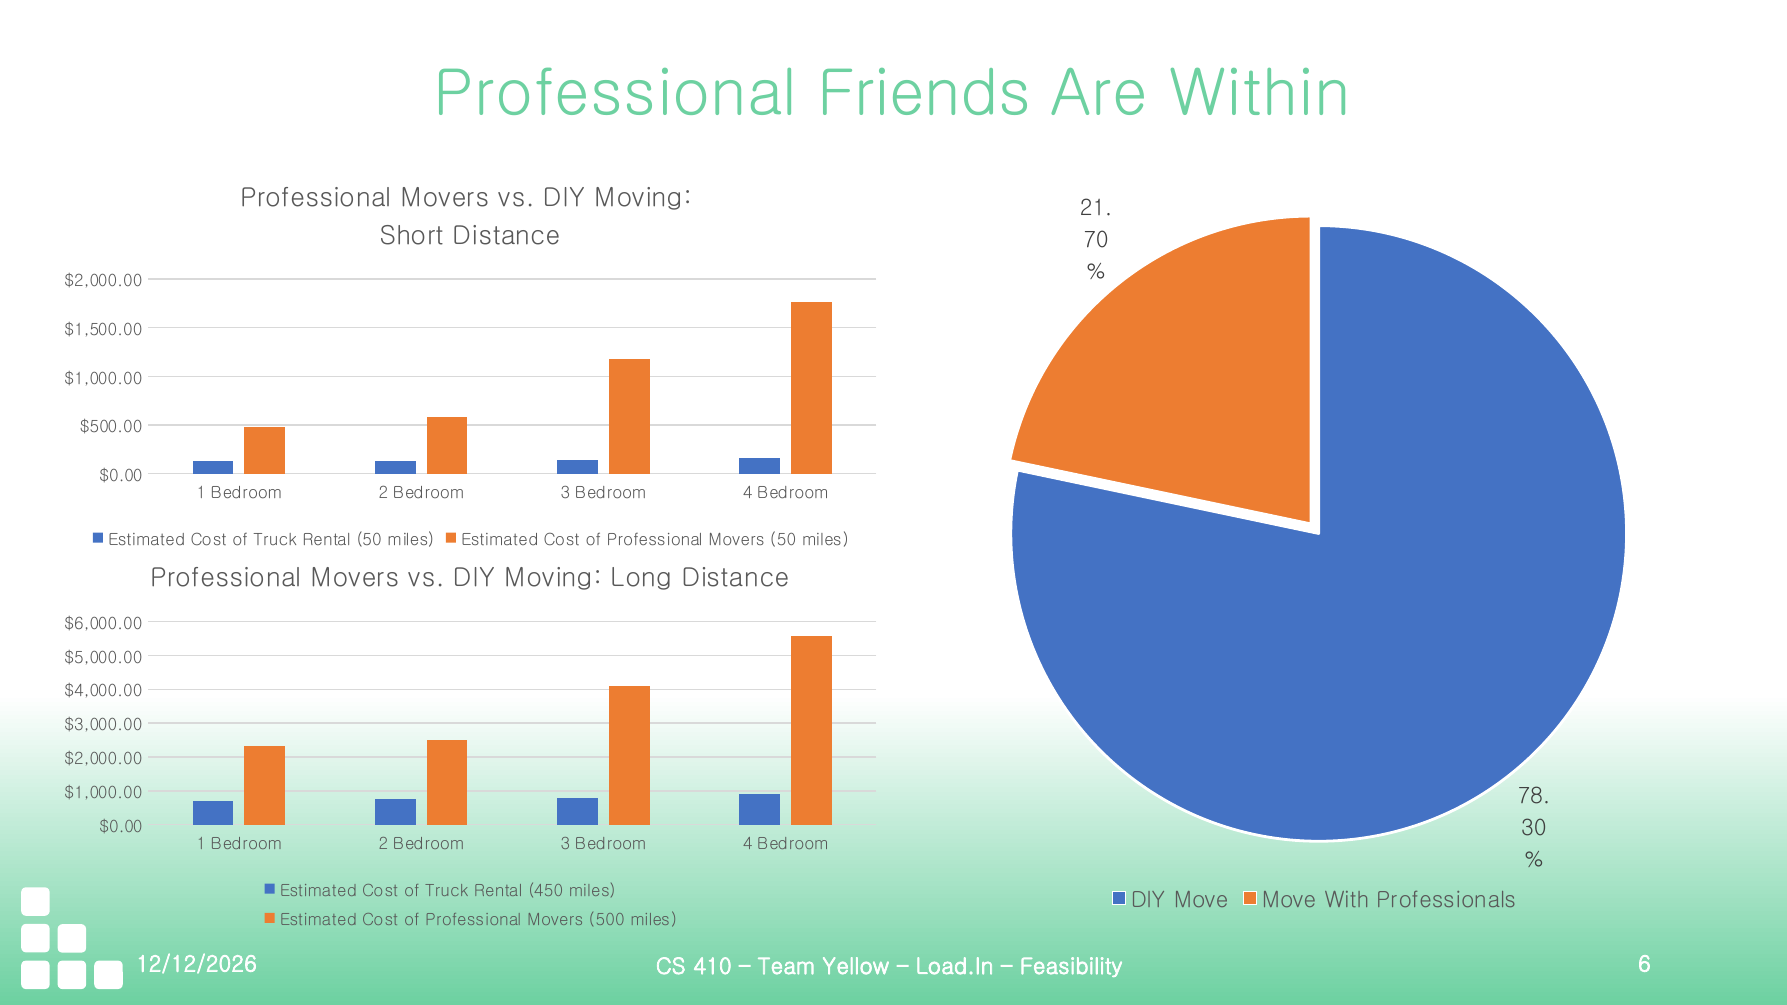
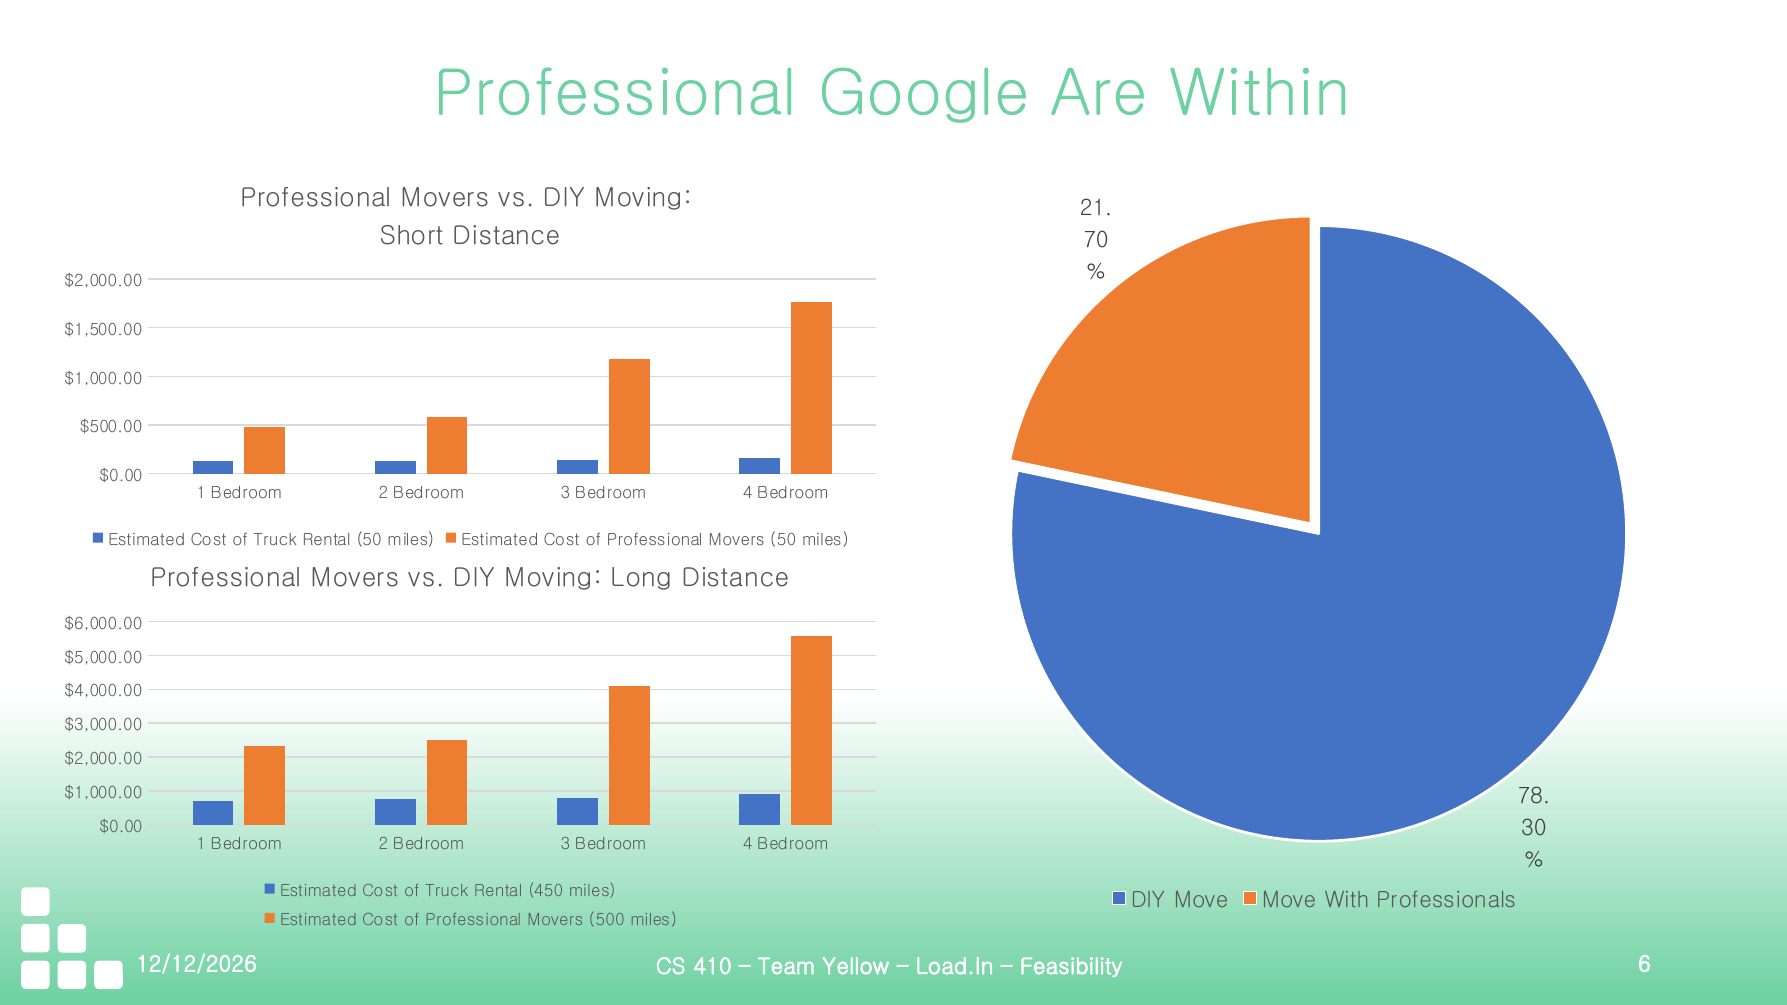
Friends: Friends -> Google
